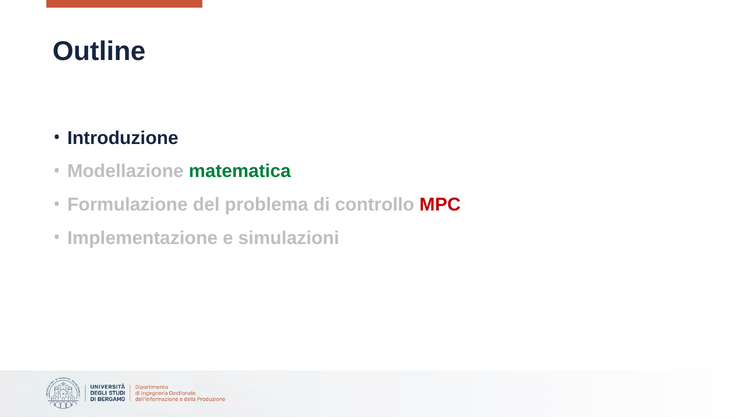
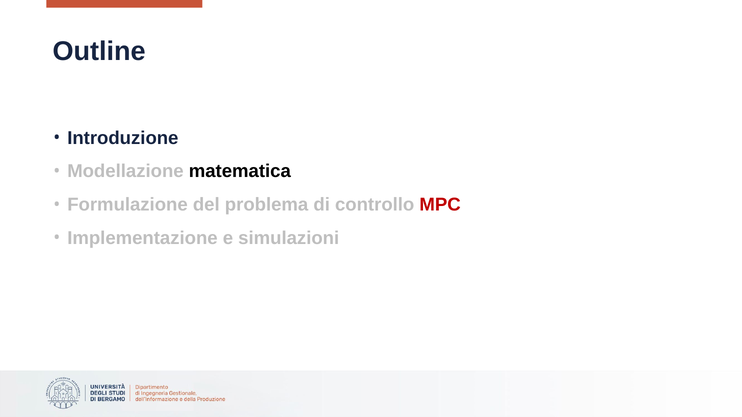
matematica colour: green -> black
